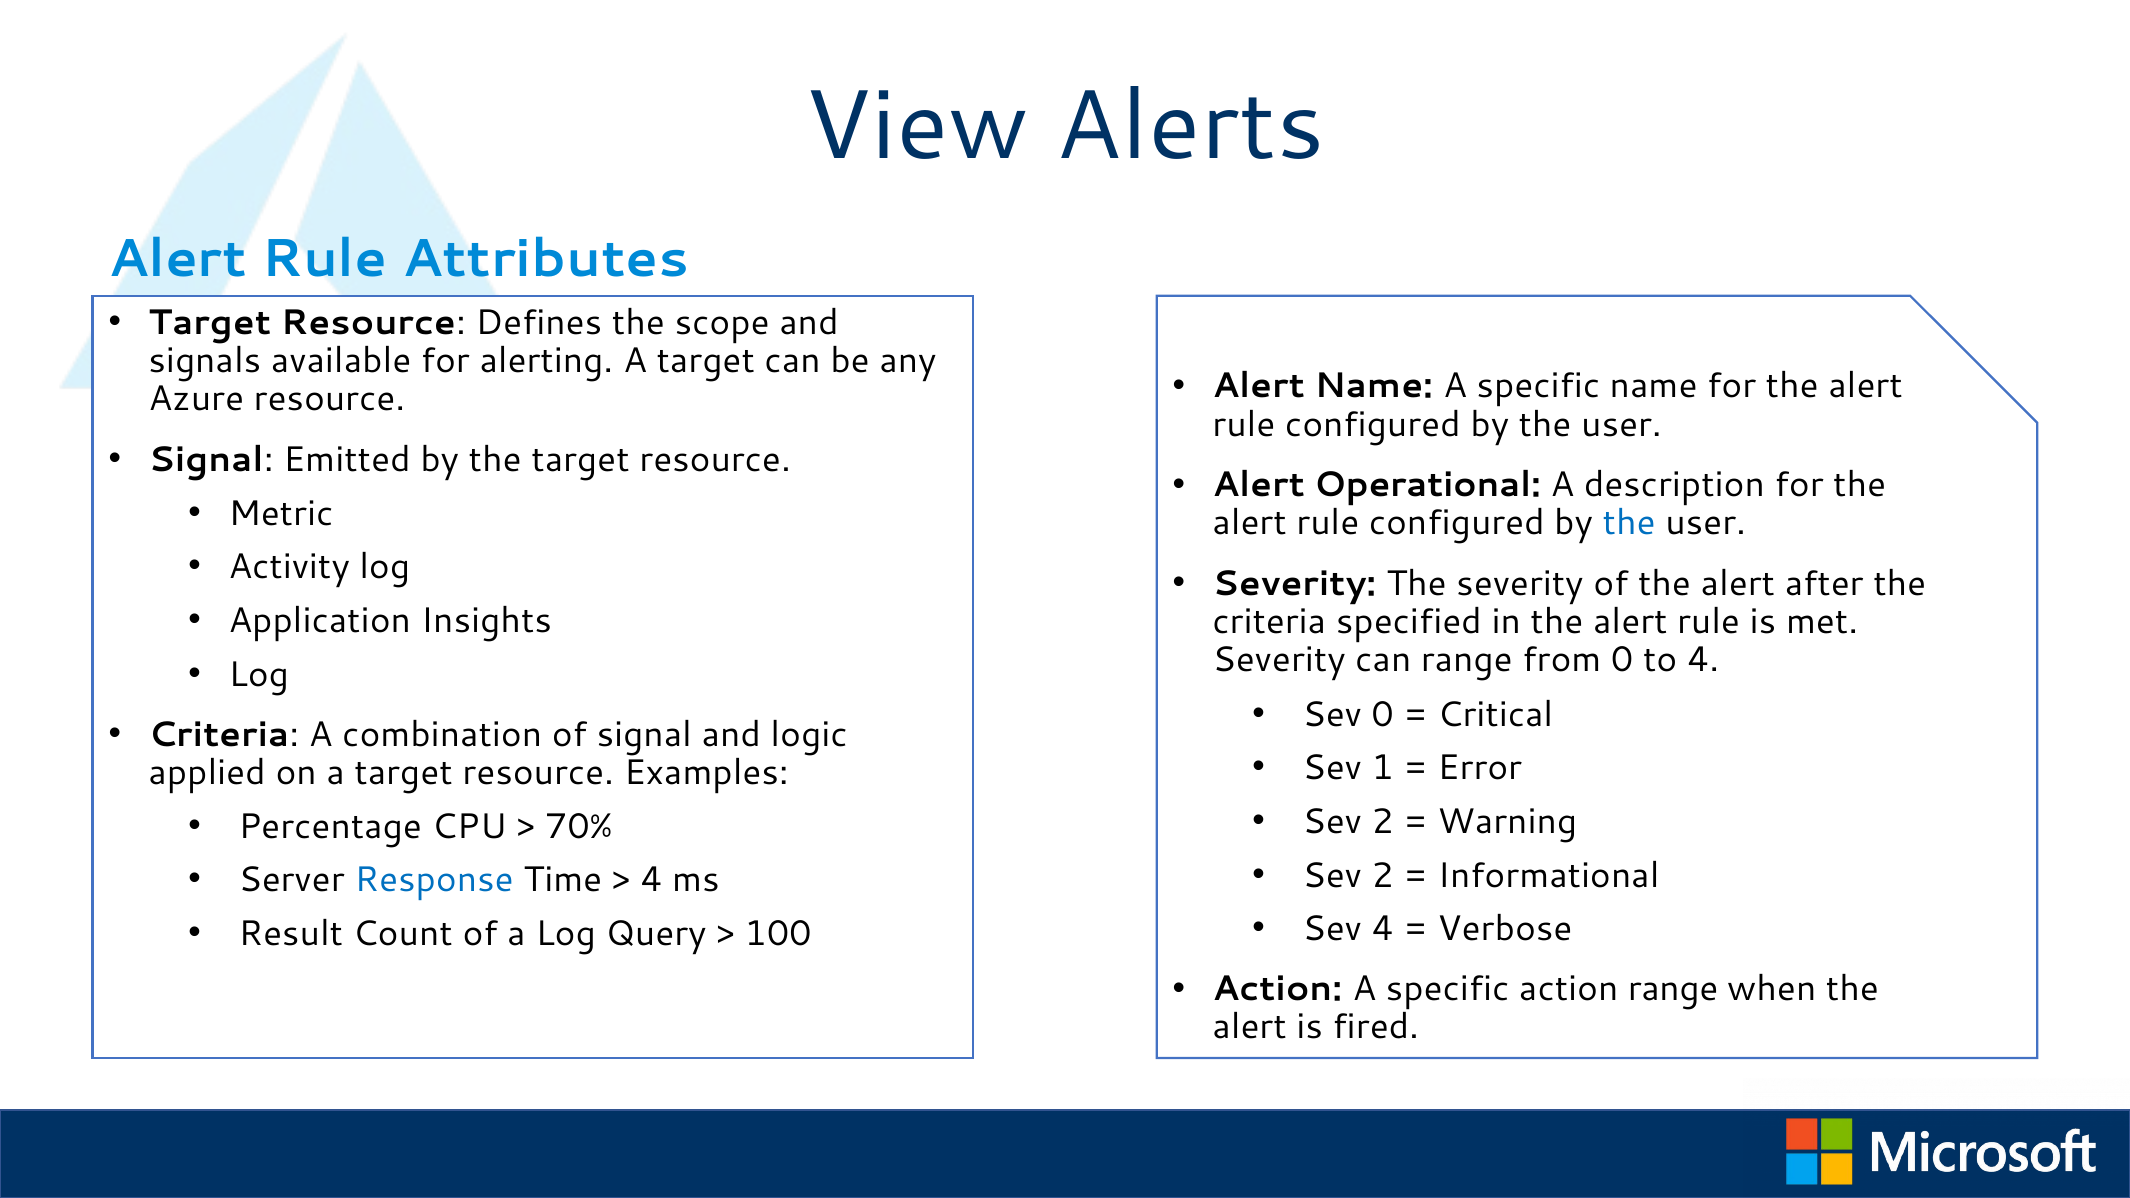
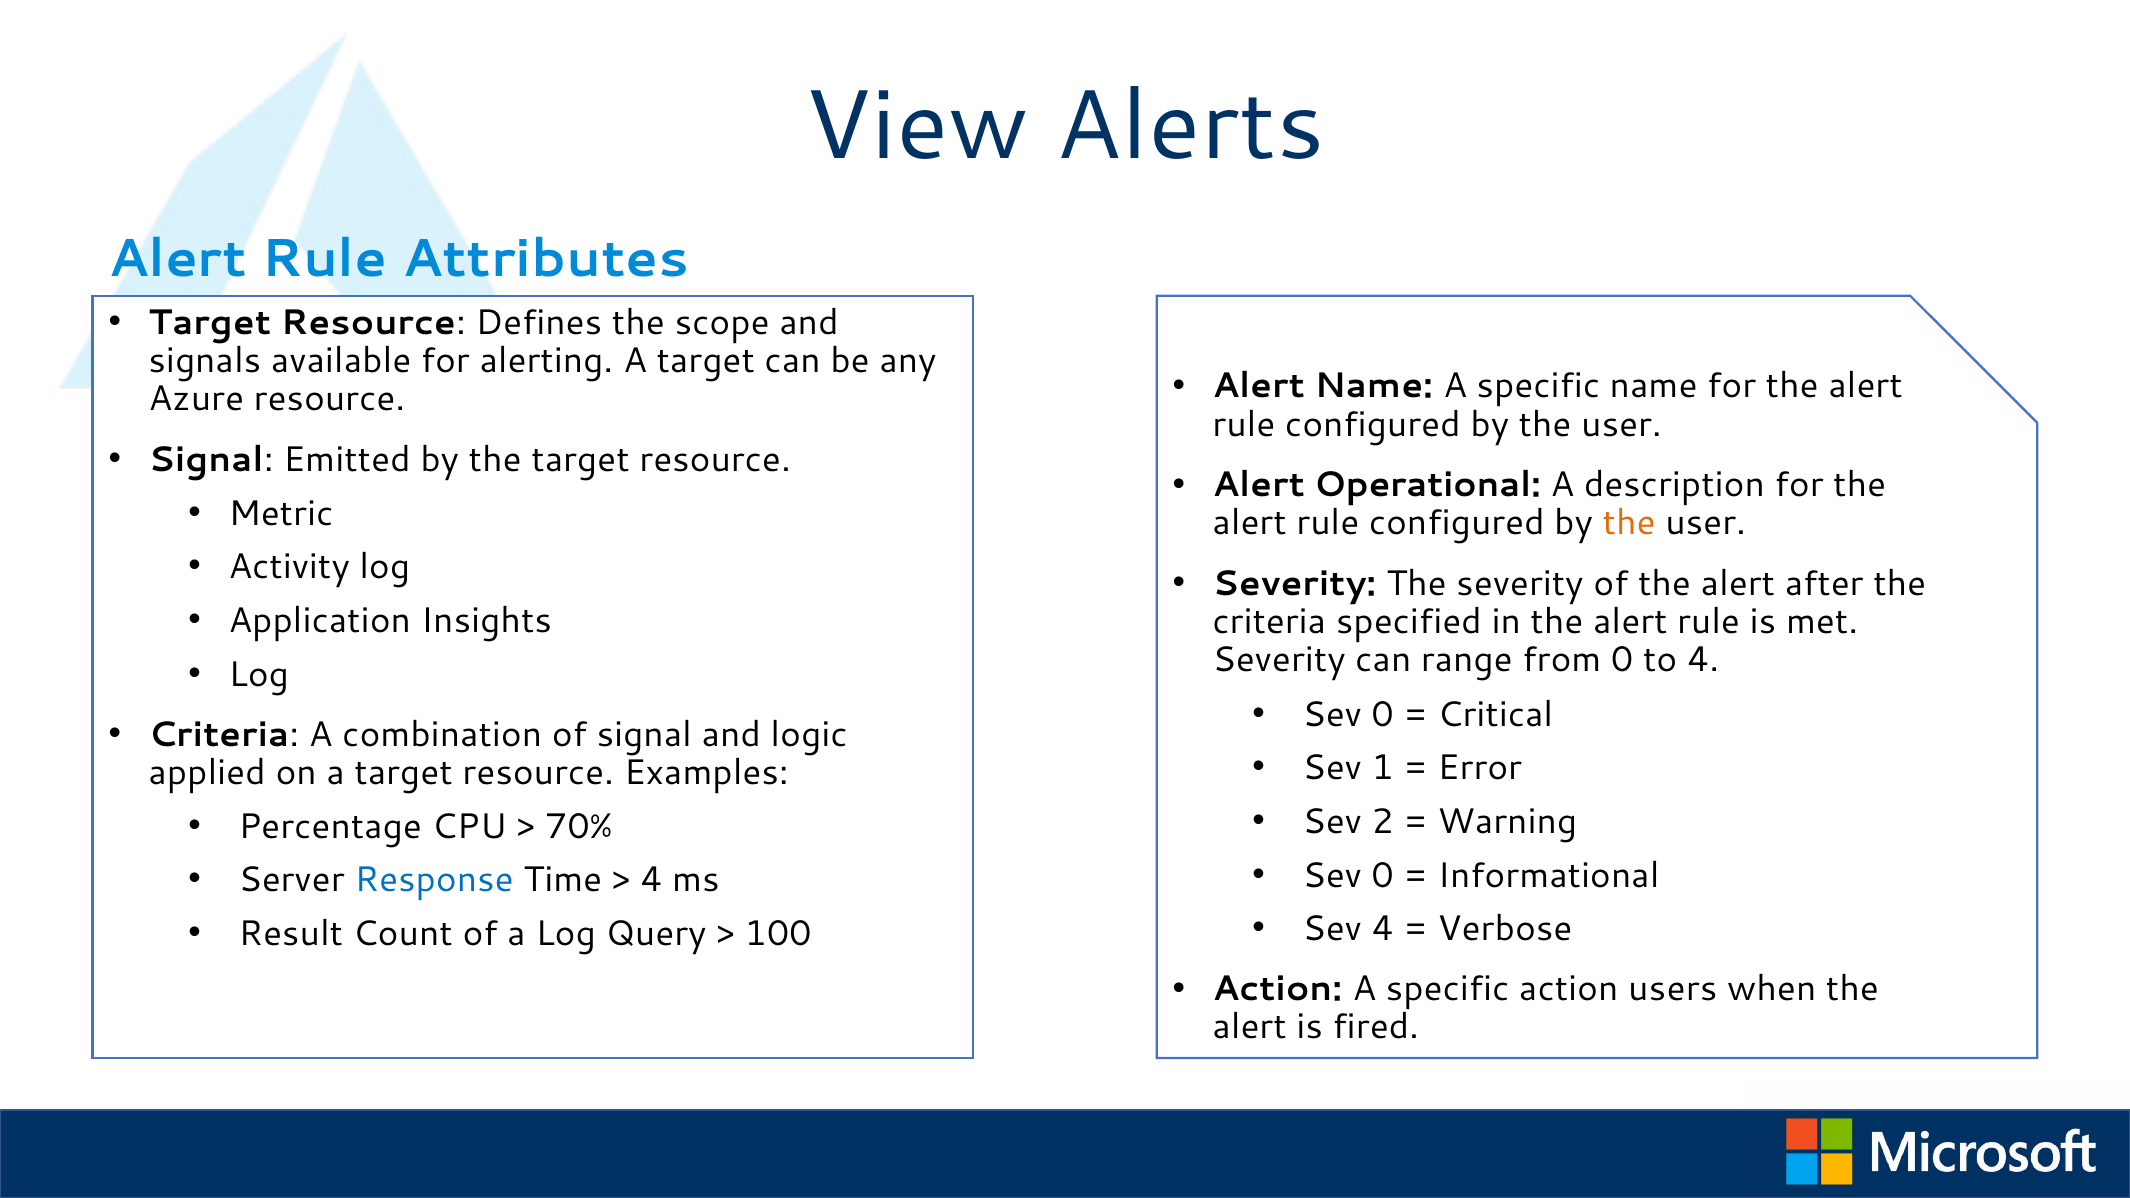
the at (1629, 523) colour: blue -> orange
2 at (1383, 875): 2 -> 0
action range: range -> users
